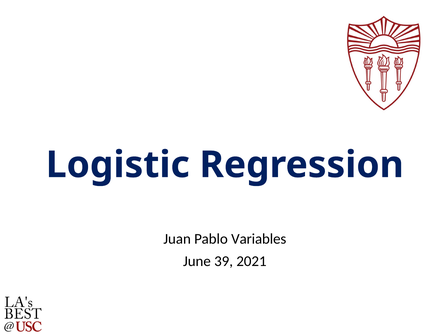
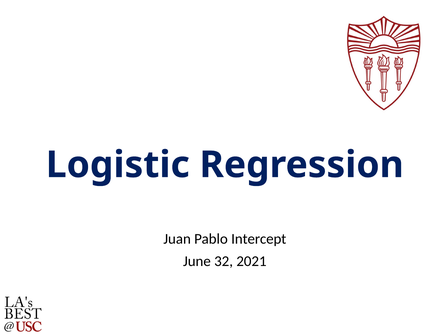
Variables: Variables -> Intercept
39: 39 -> 32
